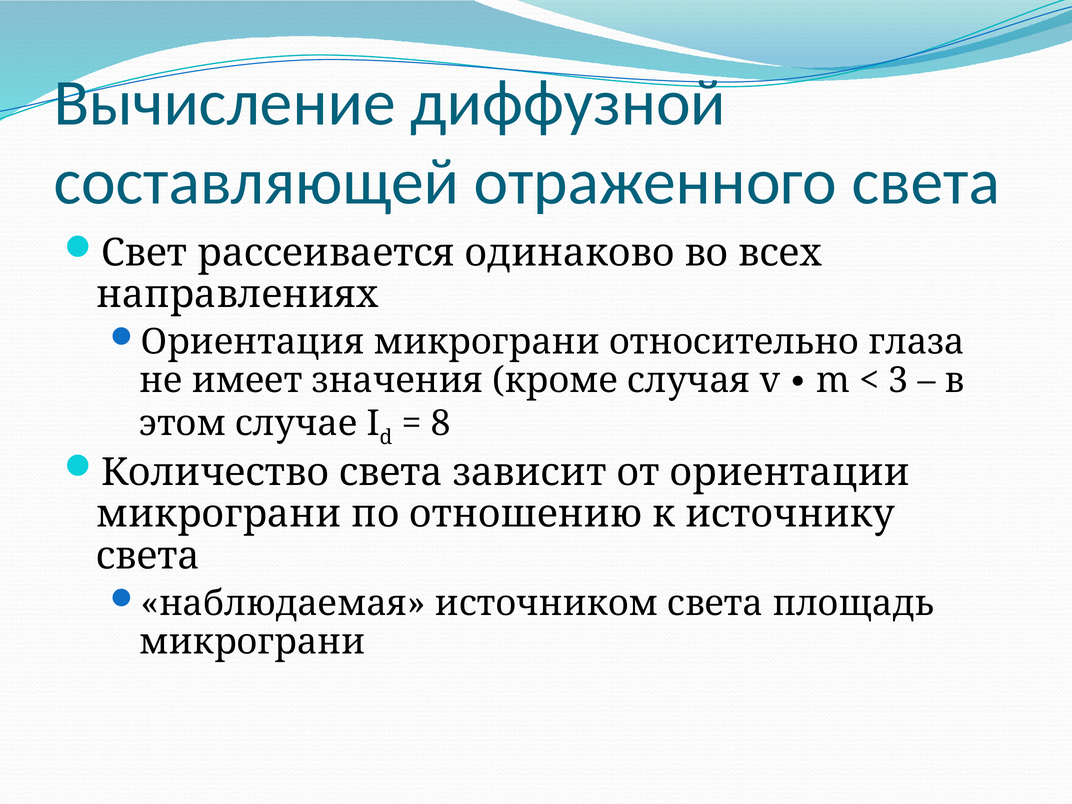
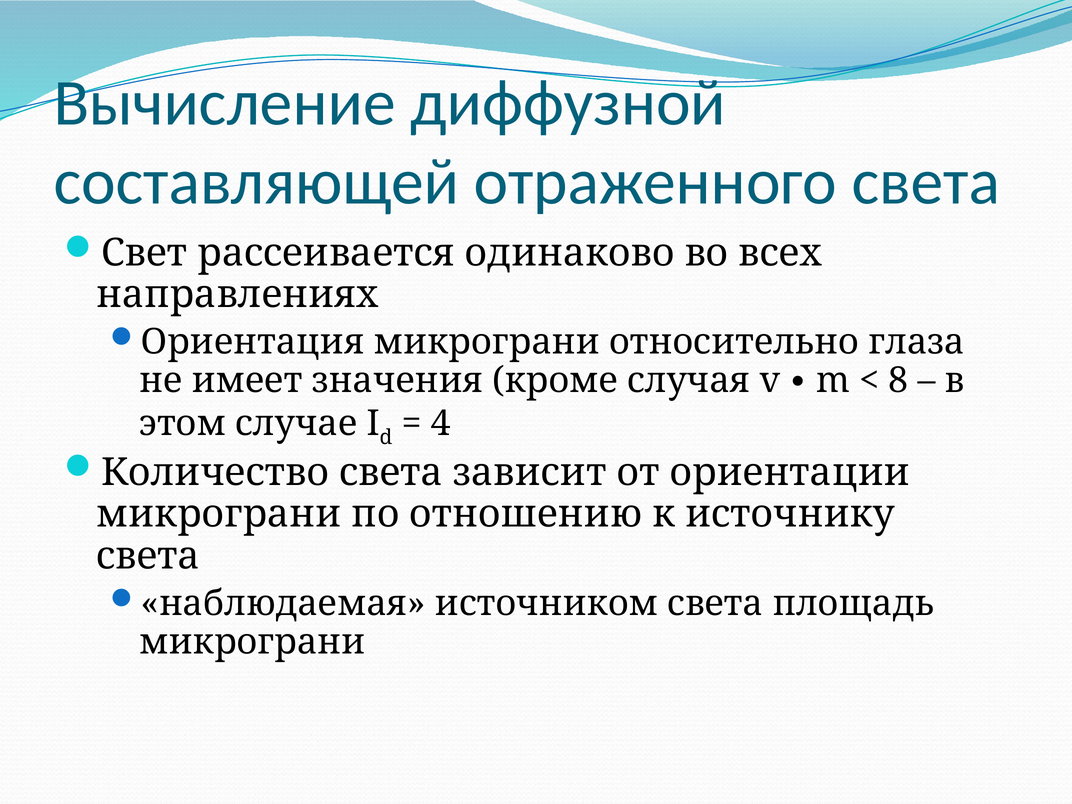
3: 3 -> 8
8: 8 -> 4
